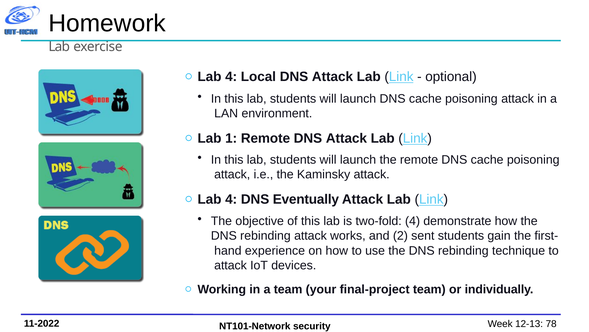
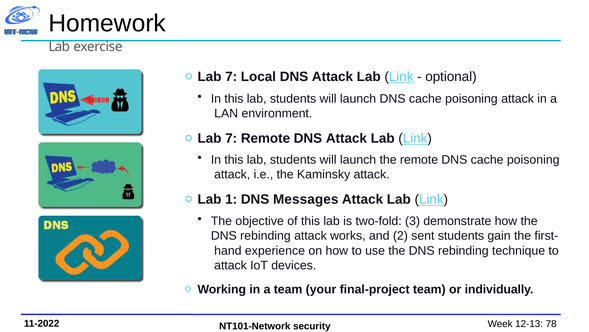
4 at (231, 77): 4 -> 7
1 at (231, 138): 1 -> 7
4 at (231, 199): 4 -> 1
Eventually: Eventually -> Messages
two-fold 4: 4 -> 3
